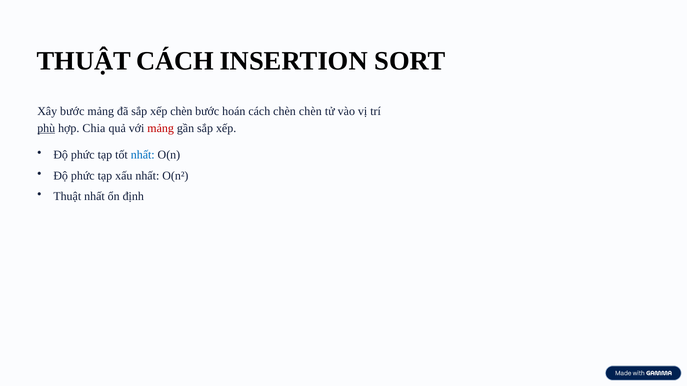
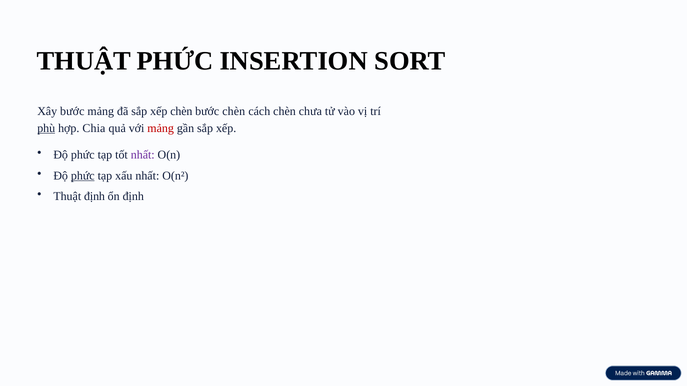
THUẬT CÁCH: CÁCH -> PHỨC
bước hoán: hoán -> chèn
chèn chèn: chèn -> chưa
nhất at (143, 155) colour: blue -> purple
phức at (83, 176) underline: none -> present
Thuật nhất: nhất -> định
